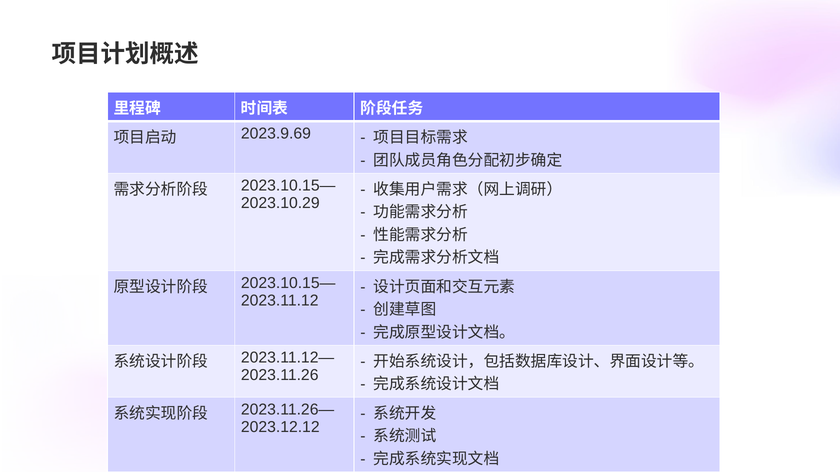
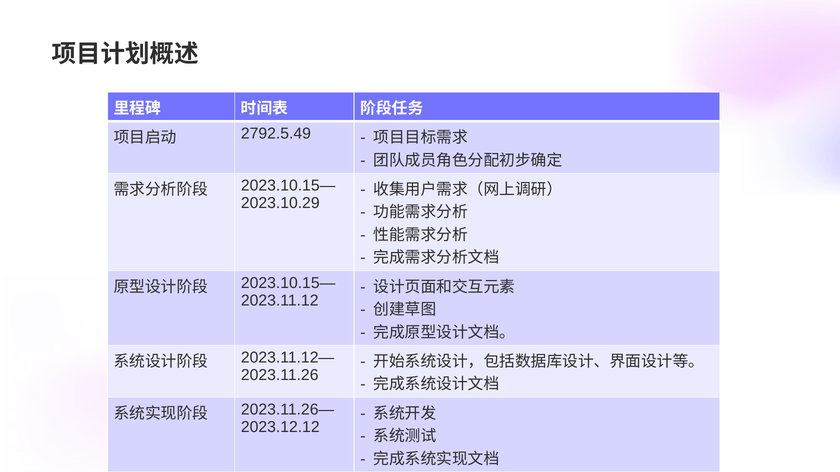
2023.9.69: 2023.9.69 -> 2792.5.49
